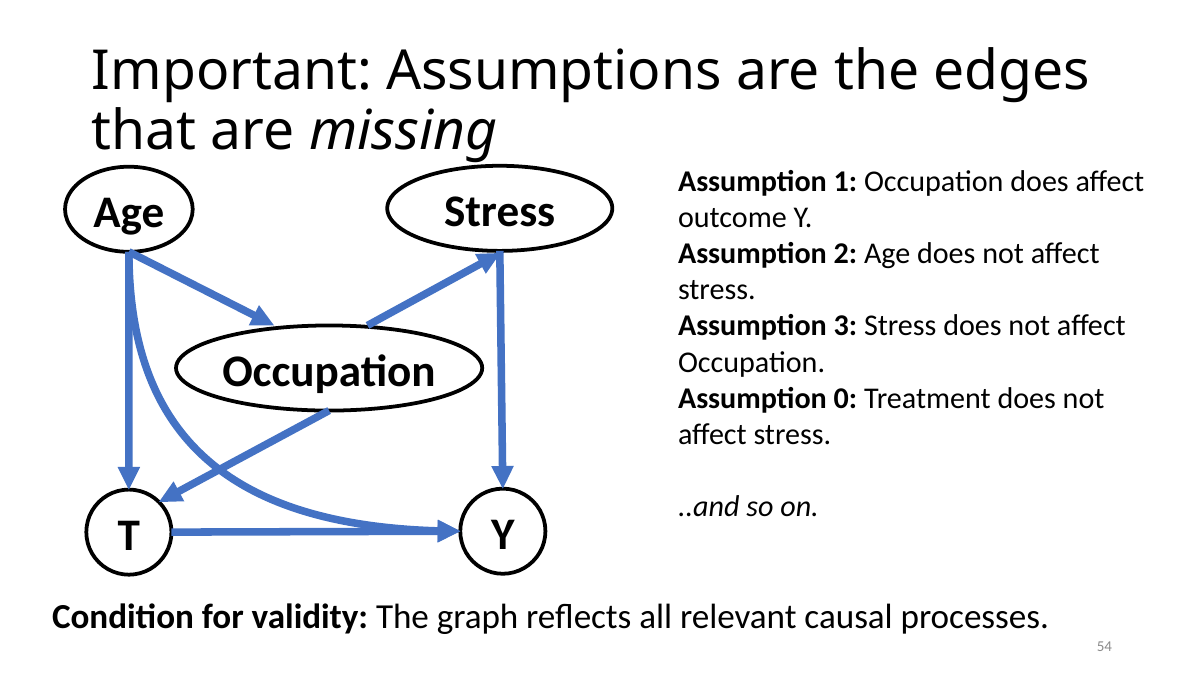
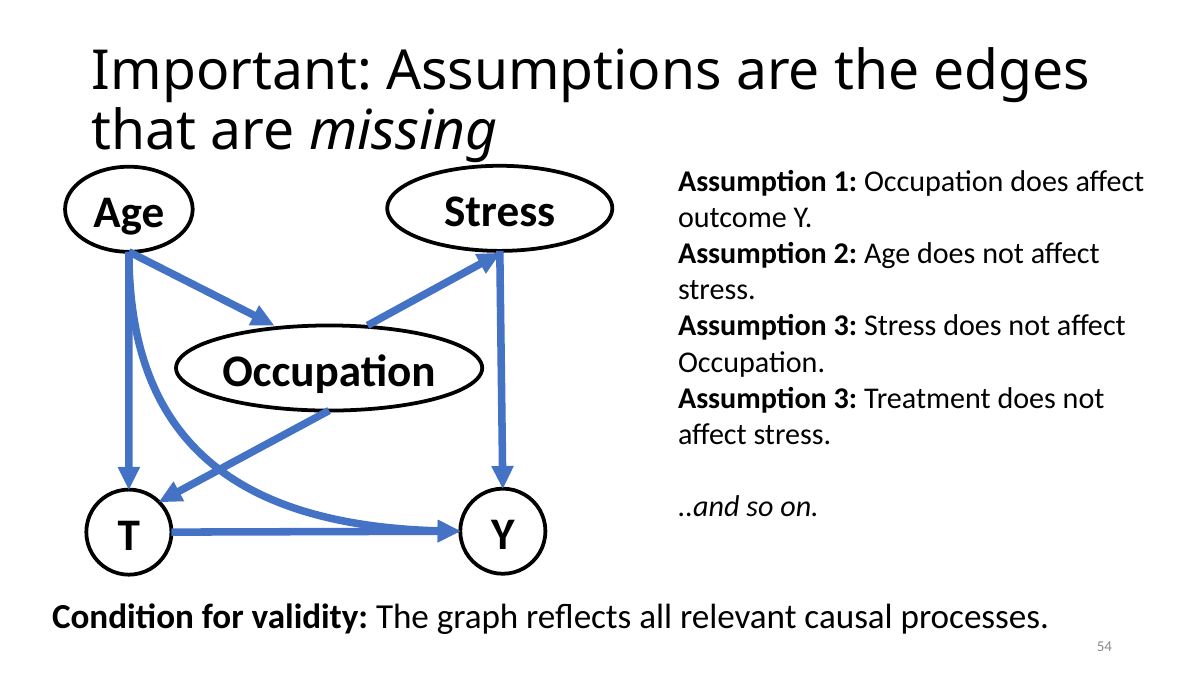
0 at (845, 398): 0 -> 3
